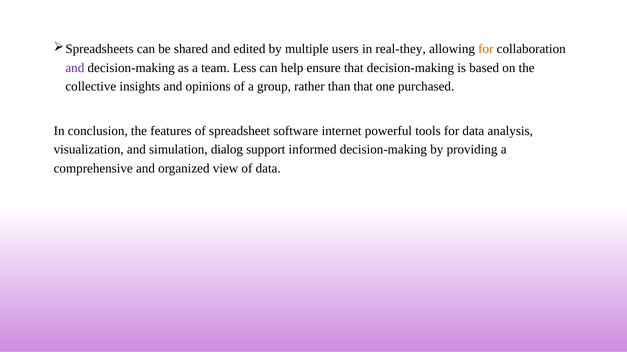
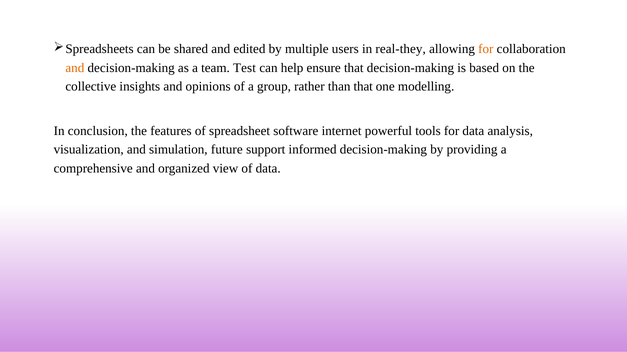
and at (75, 68) colour: purple -> orange
Less: Less -> Test
purchased: purchased -> modelling
dialog: dialog -> future
